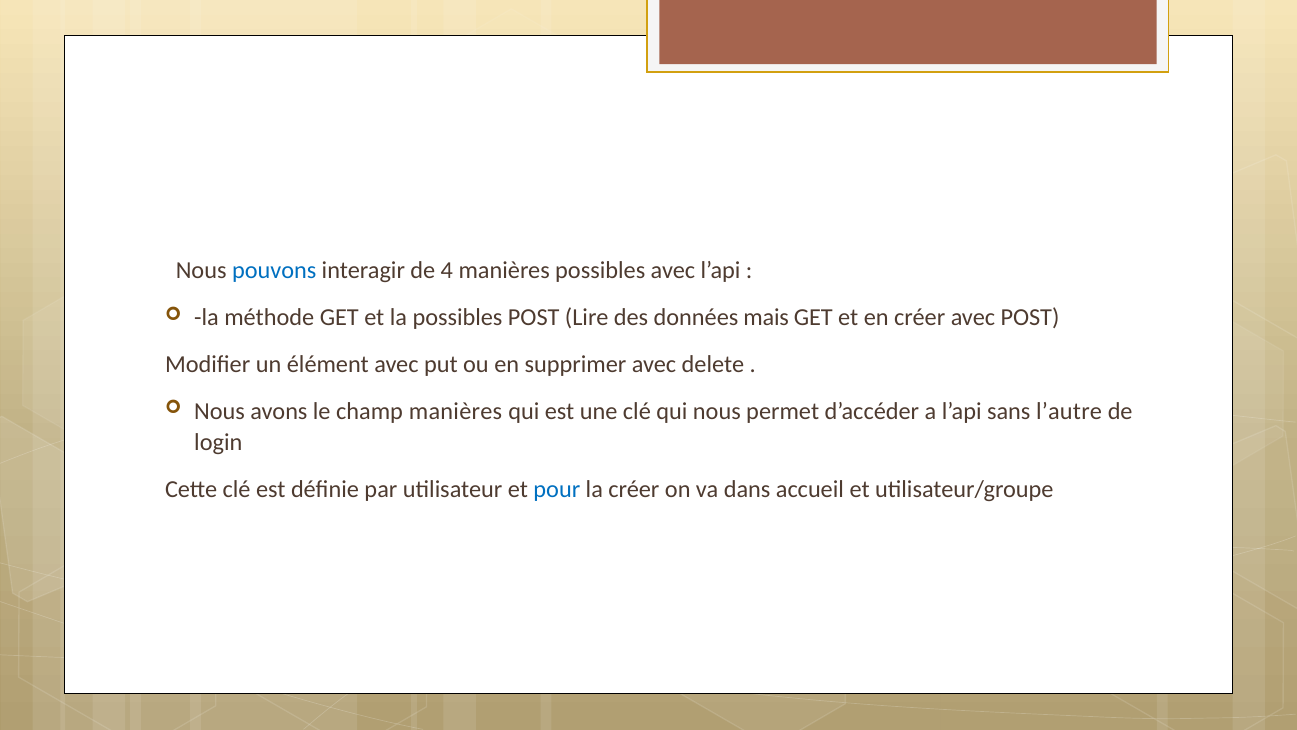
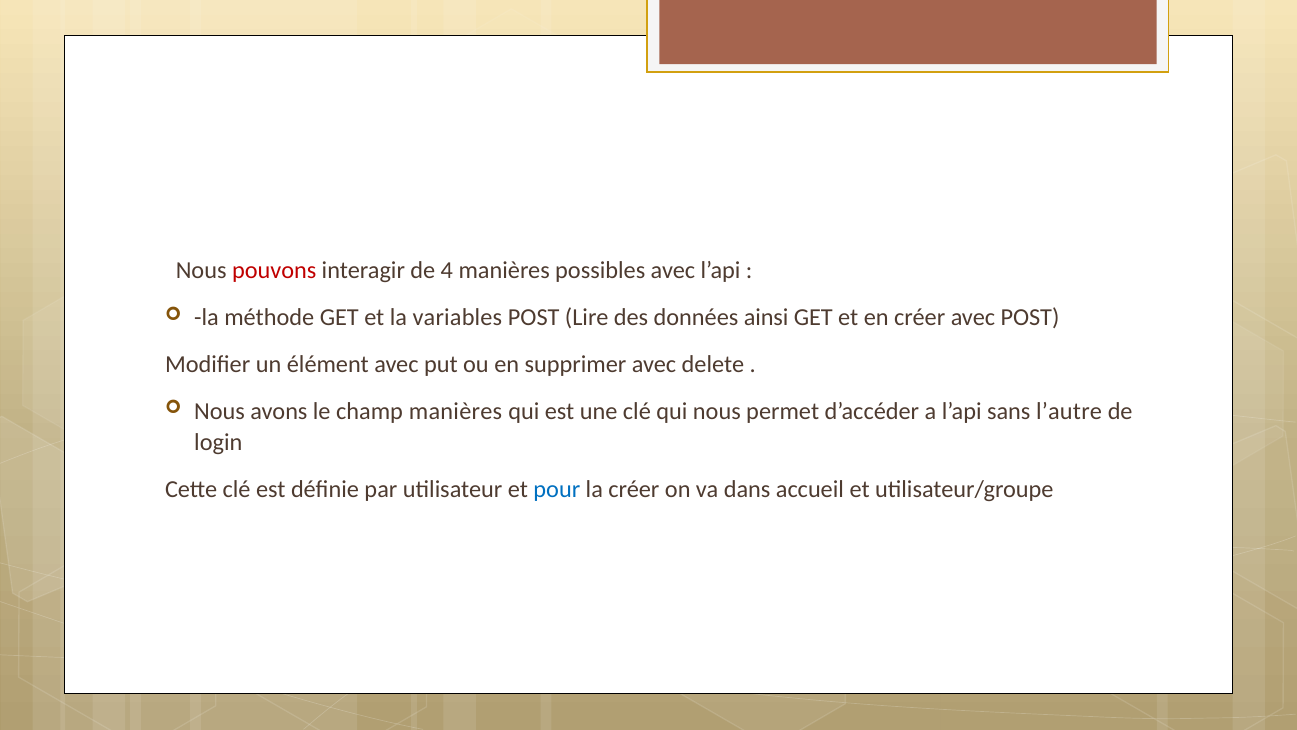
pouvons colour: blue -> red
la possibles: possibles -> variables
mais: mais -> ainsi
